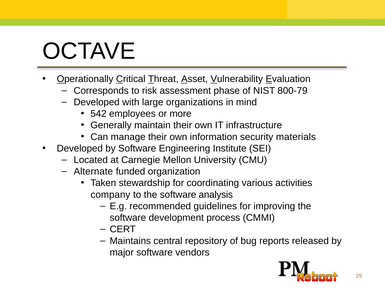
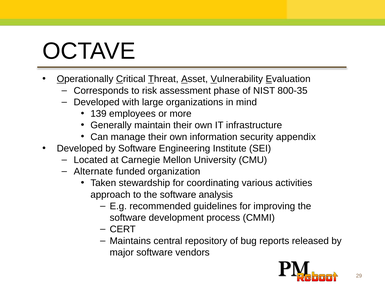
800-79: 800-79 -> 800-35
542: 542 -> 139
materials: materials -> appendix
company: company -> approach
